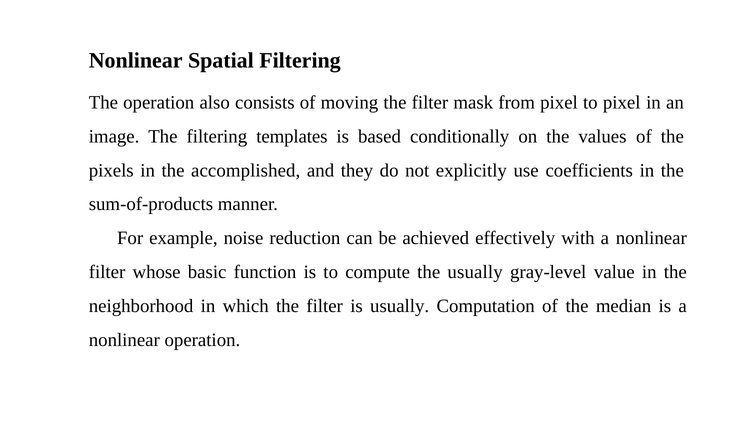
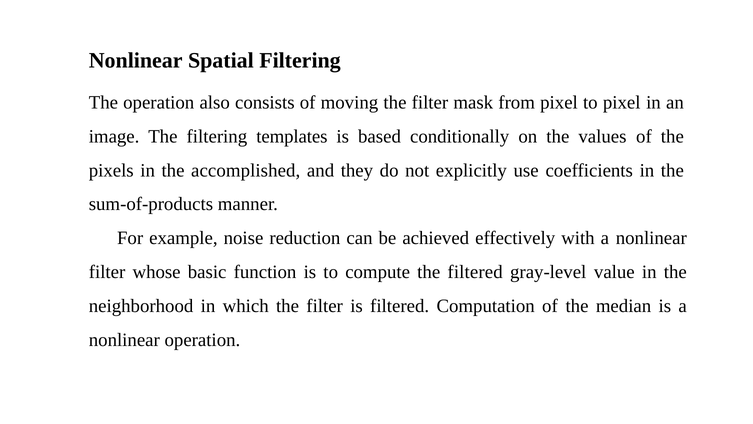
the usually: usually -> filtered
is usually: usually -> filtered
